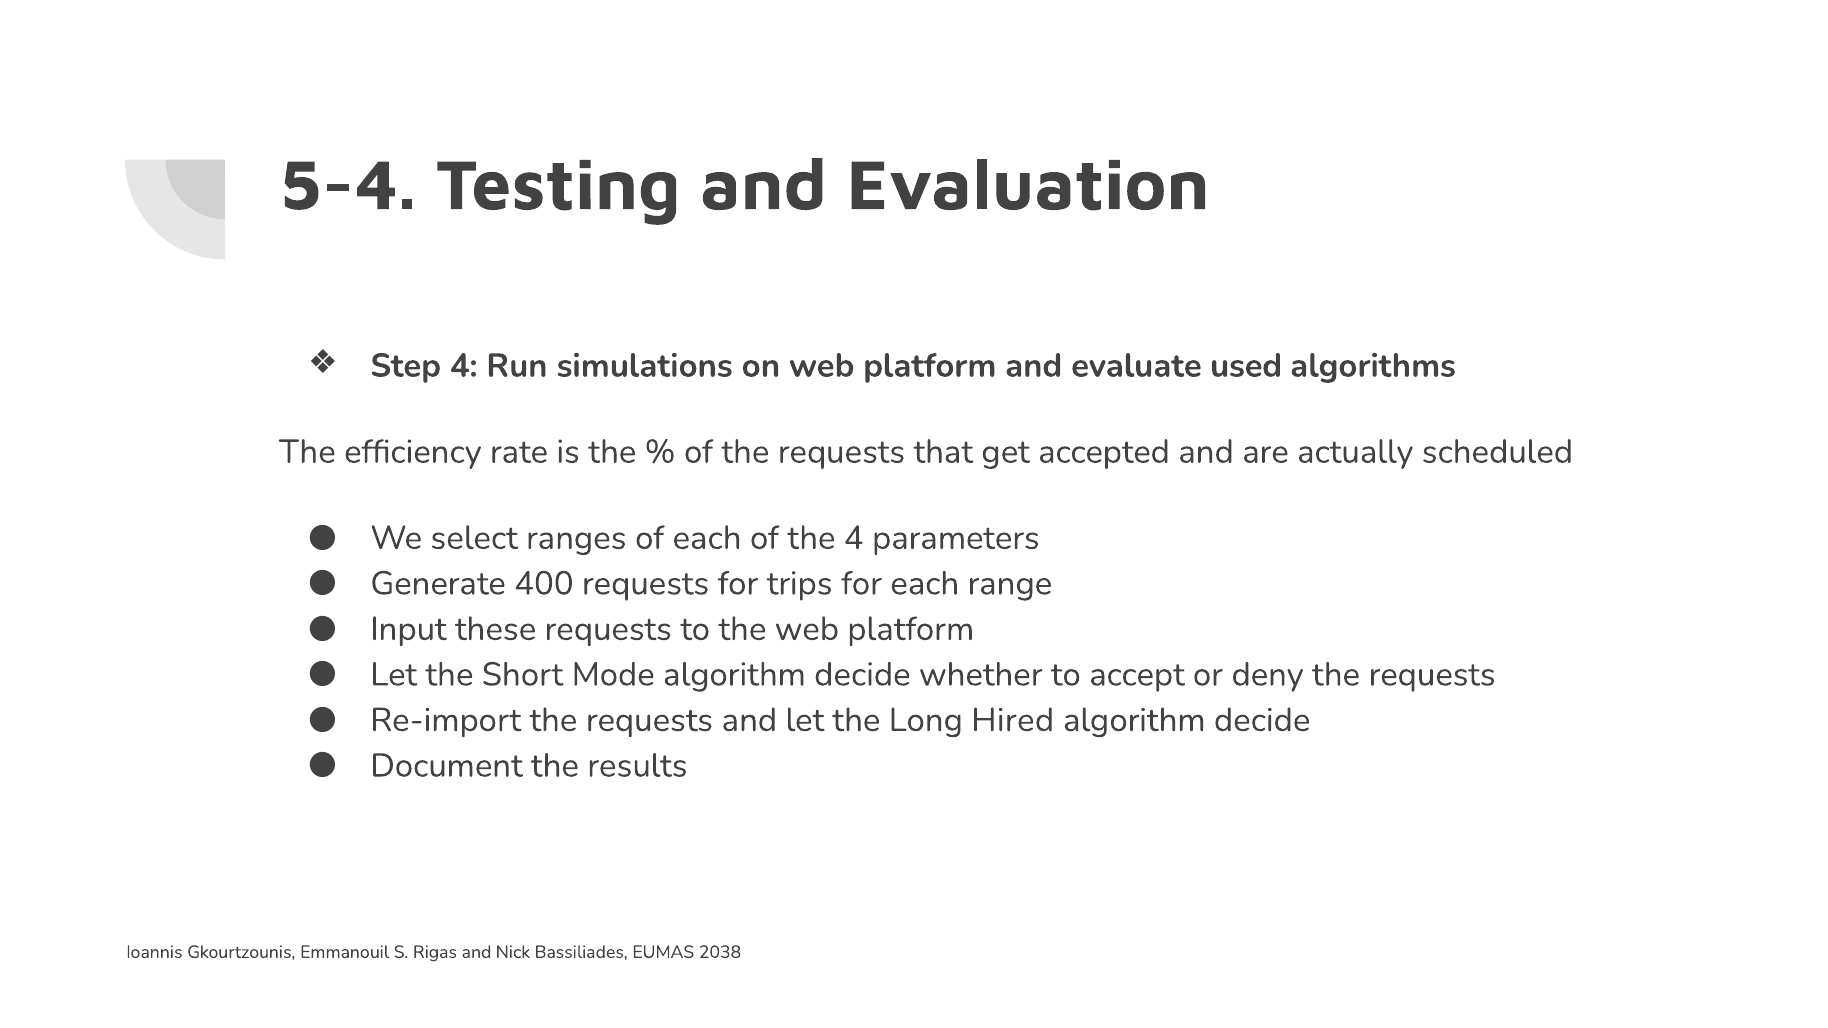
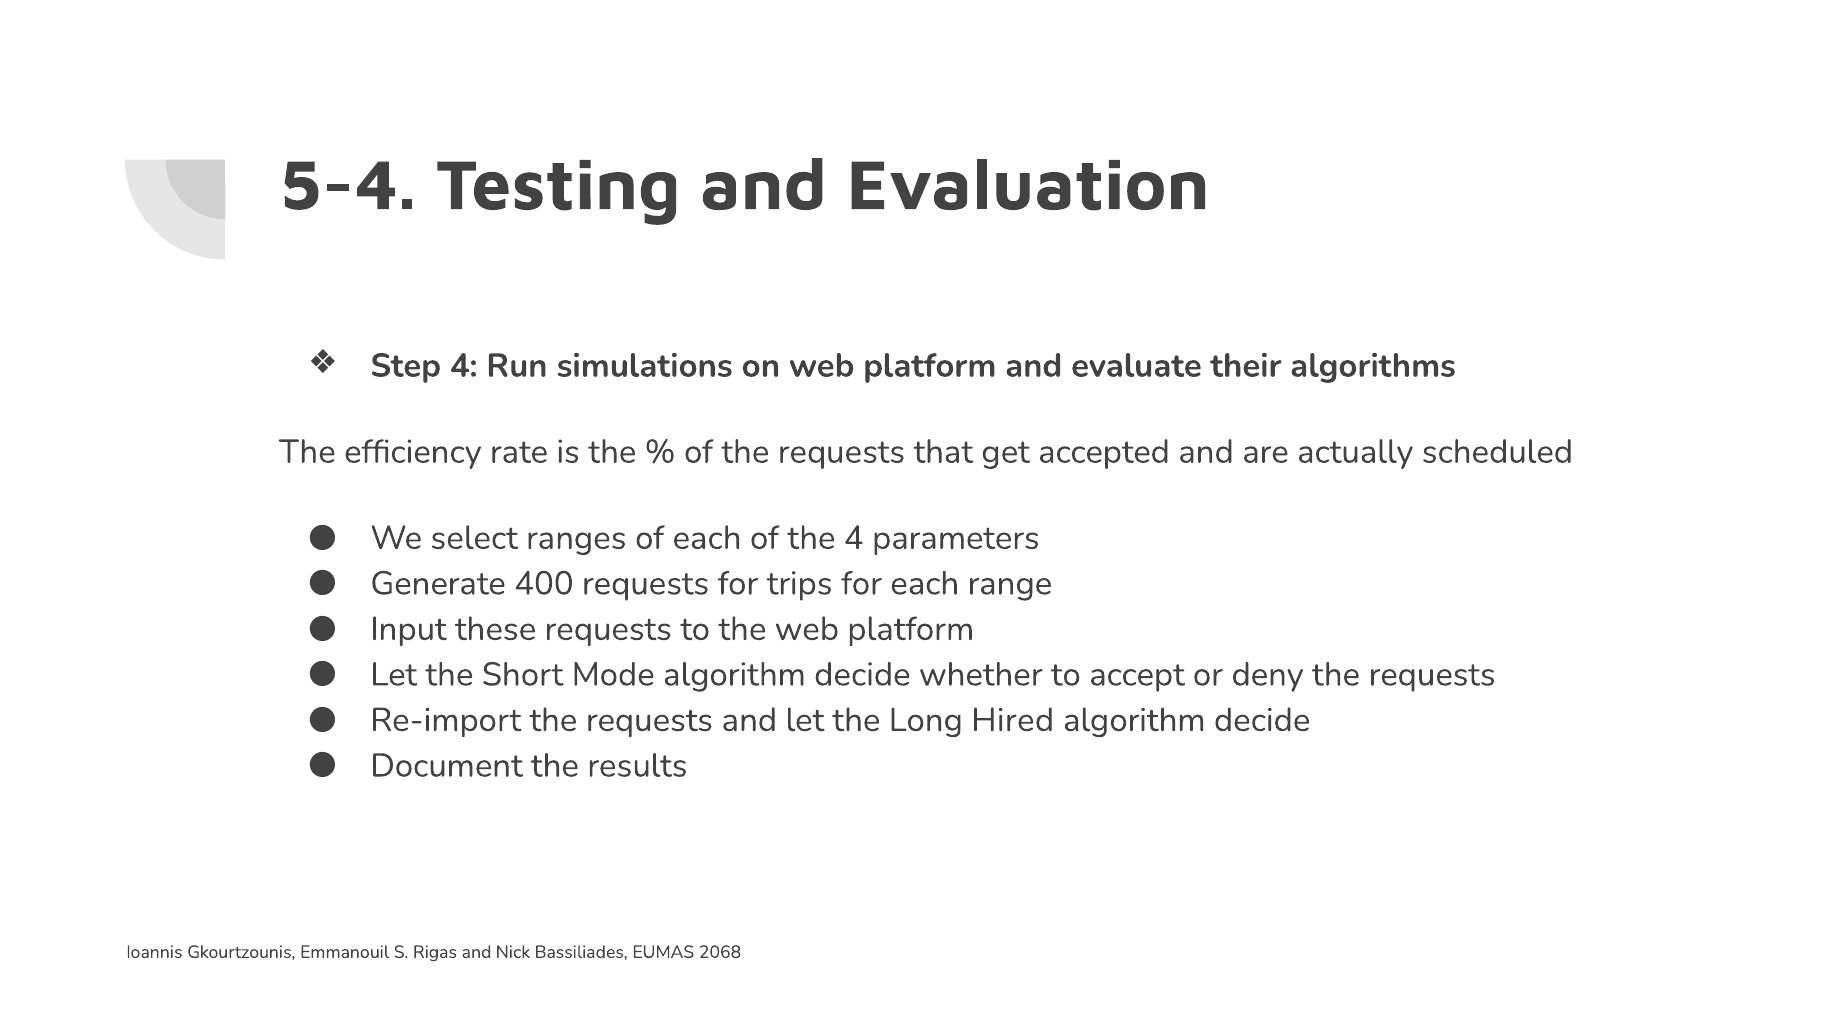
used: used -> their
2038: 2038 -> 2068
